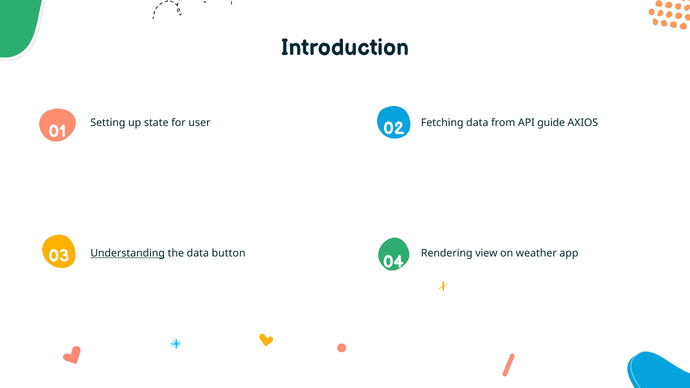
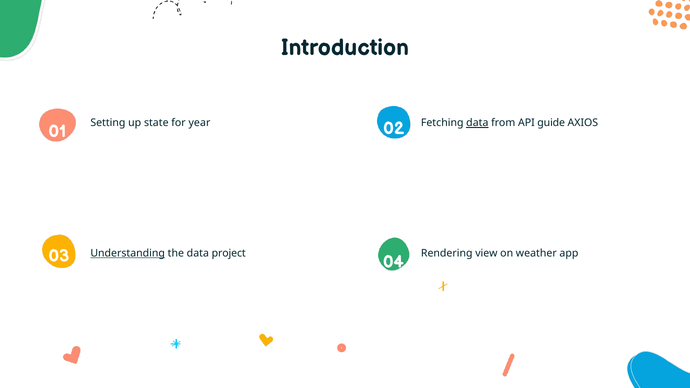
user: user -> year
data at (477, 123) underline: none -> present
button: button -> project
